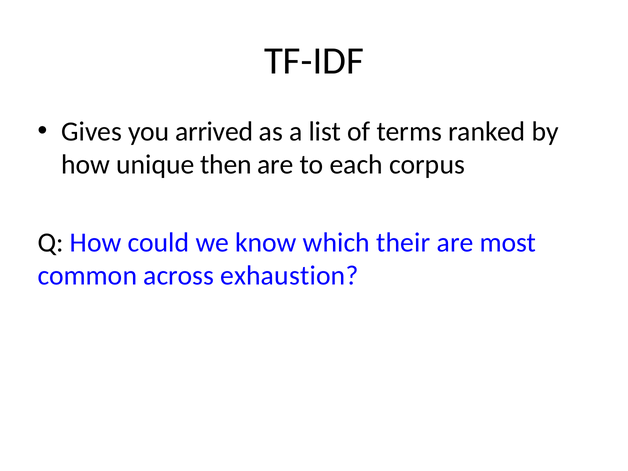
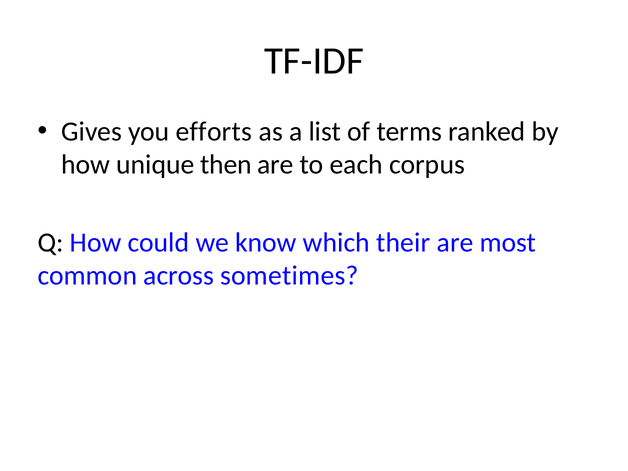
arrived: arrived -> efforts
exhaustion: exhaustion -> sometimes
